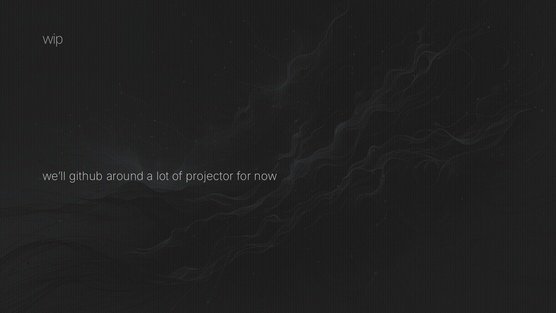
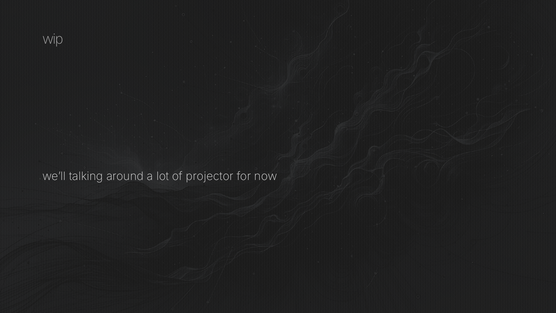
github: github -> talking
